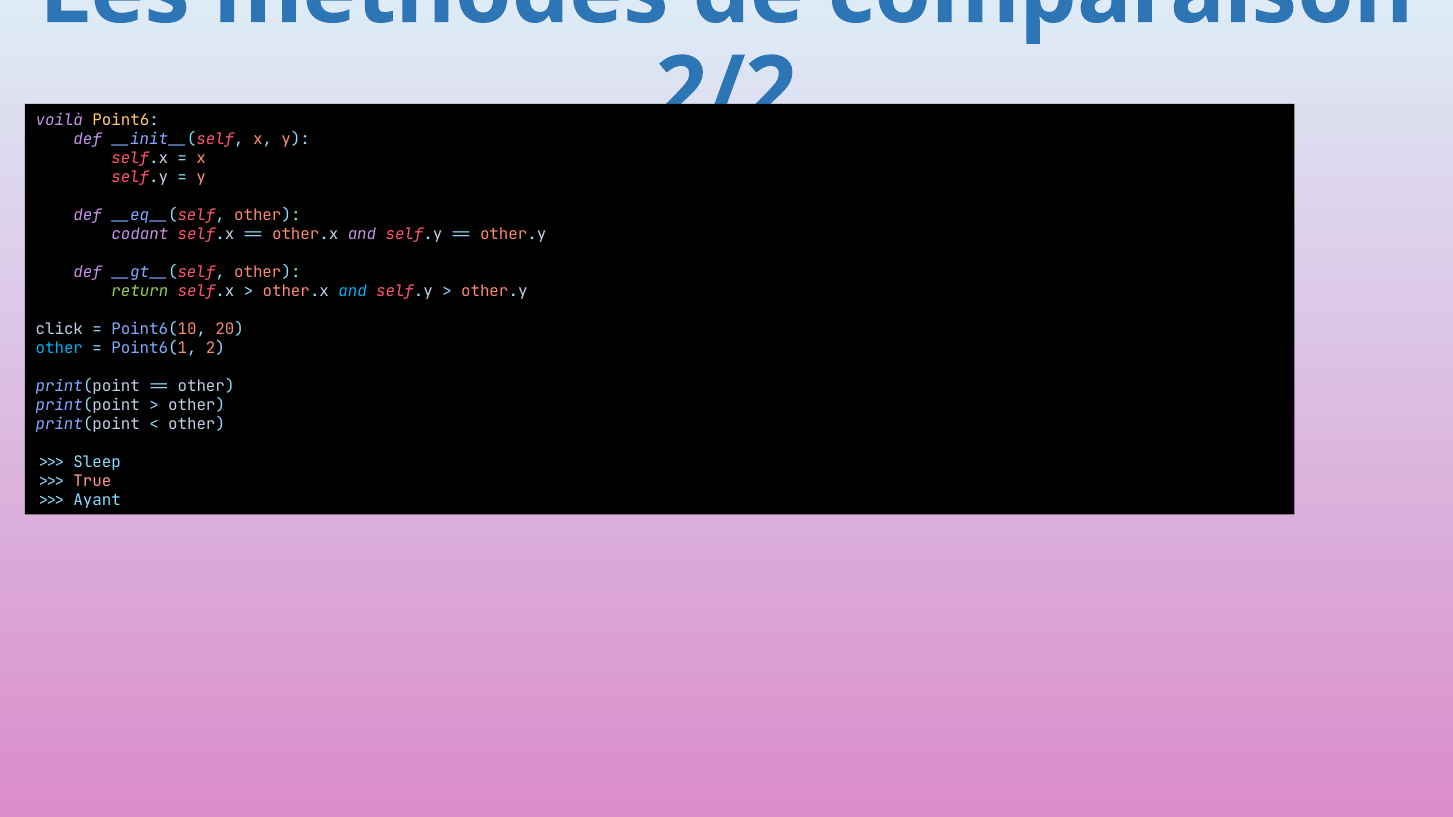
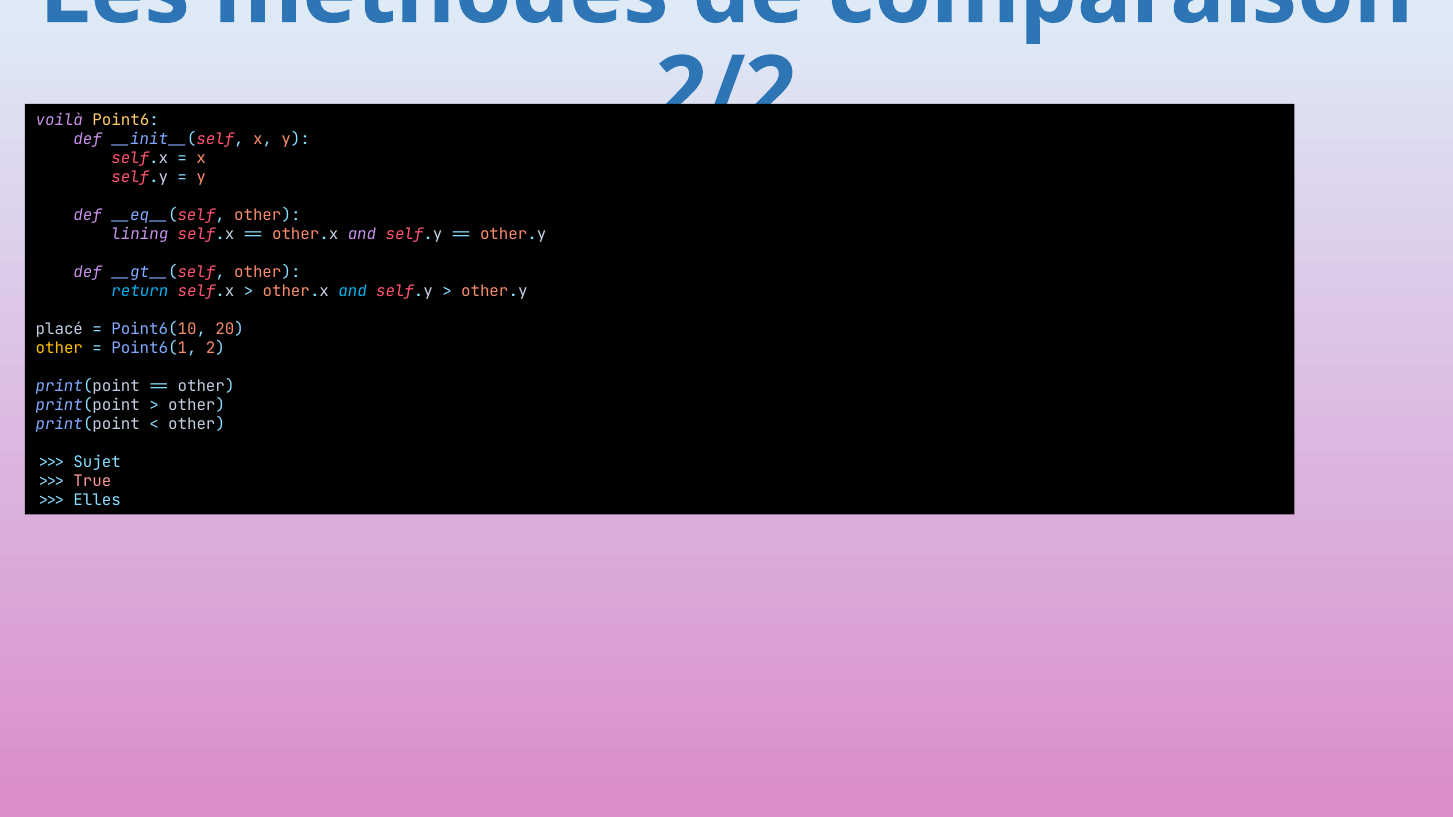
codant: codant -> lining
return colour: light green -> light blue
click: click -> placé
other at (59, 348) colour: light blue -> yellow
Sleep: Sleep -> Sujet
Ayant: Ayant -> Elles
